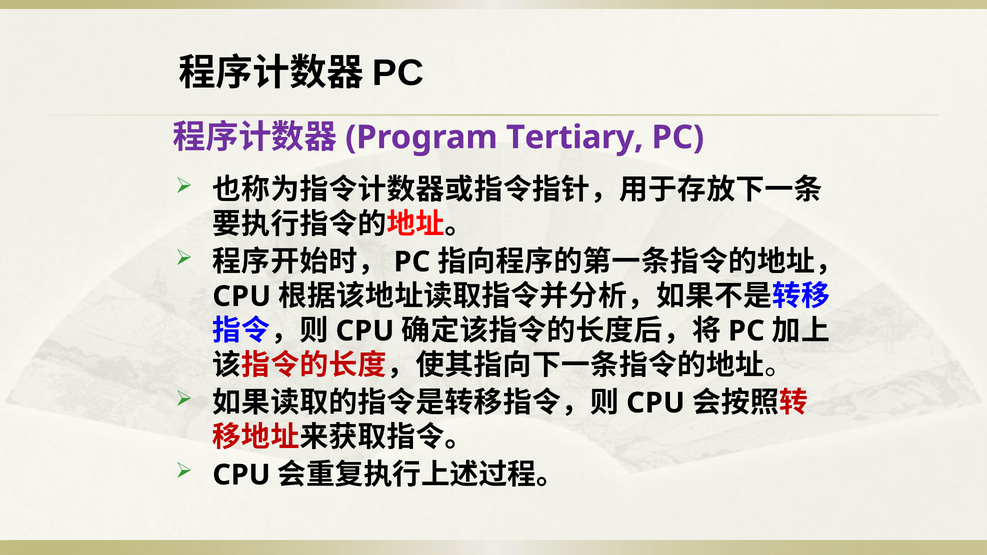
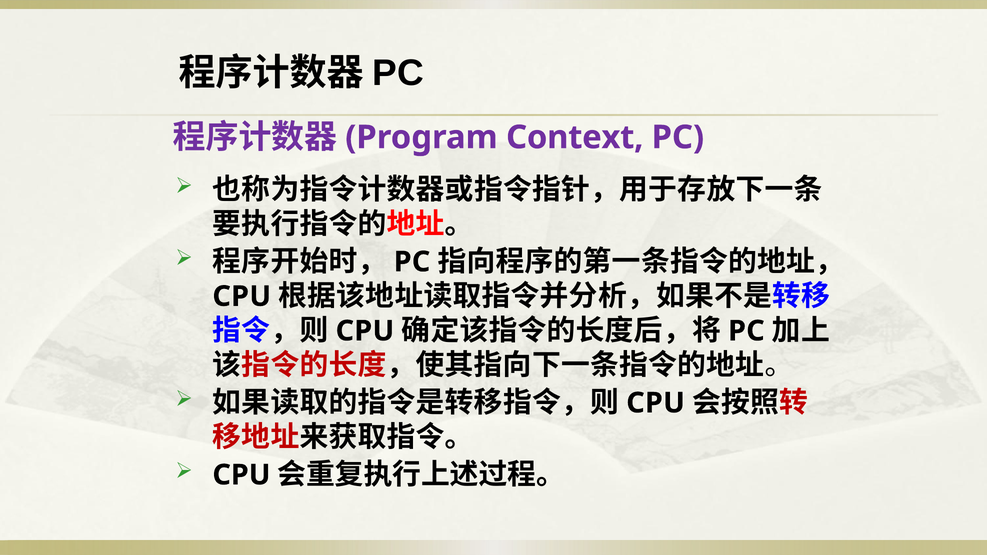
Tertiary: Tertiary -> Context
